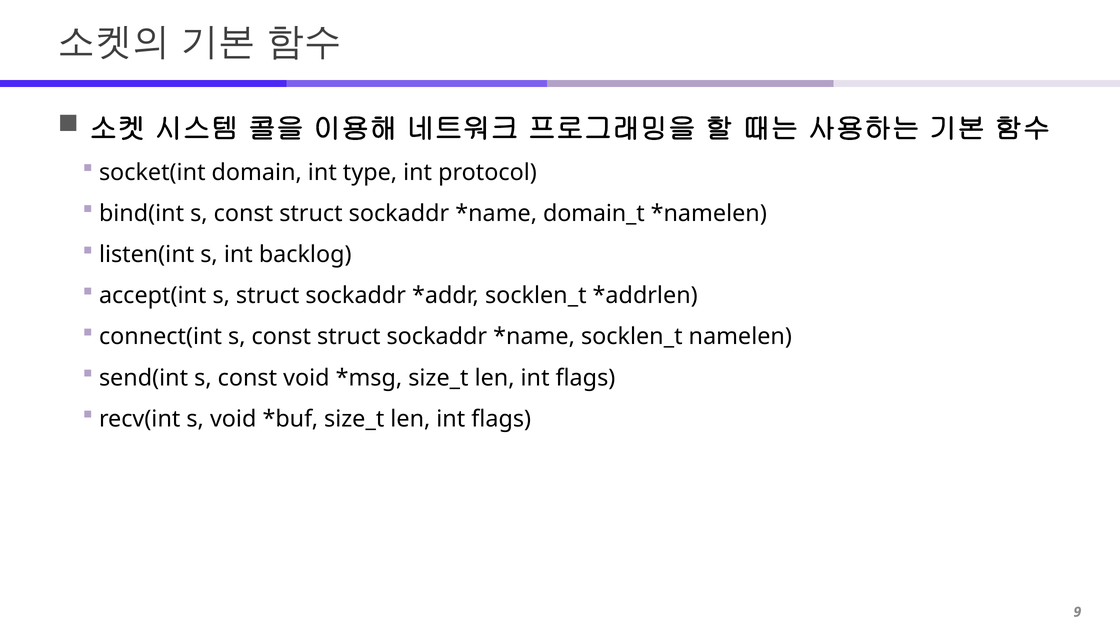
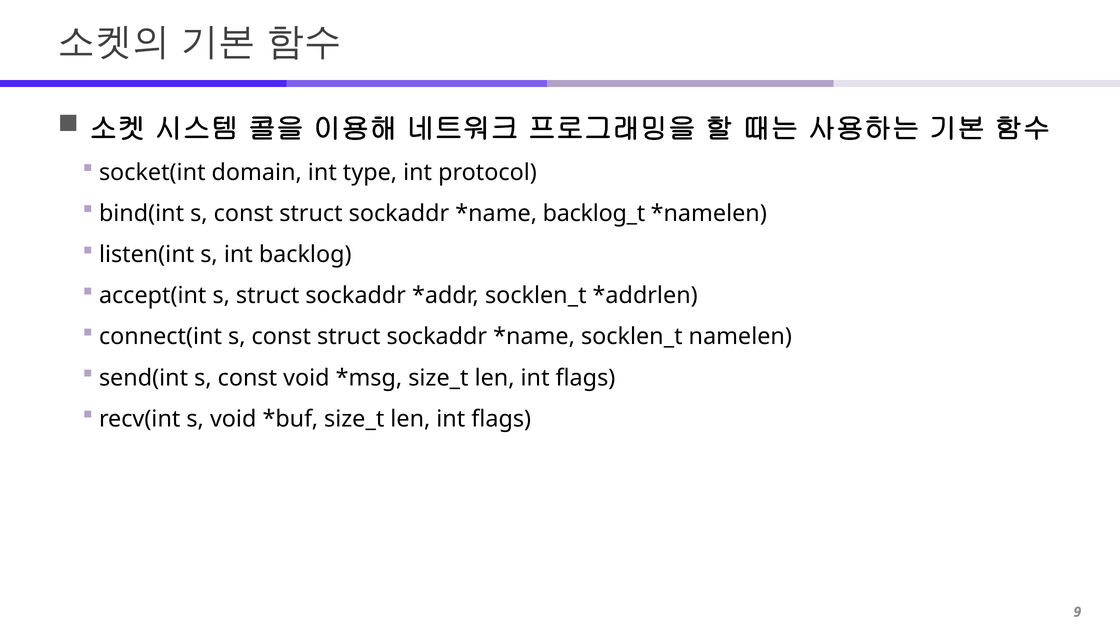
domain_t: domain_t -> backlog_t
